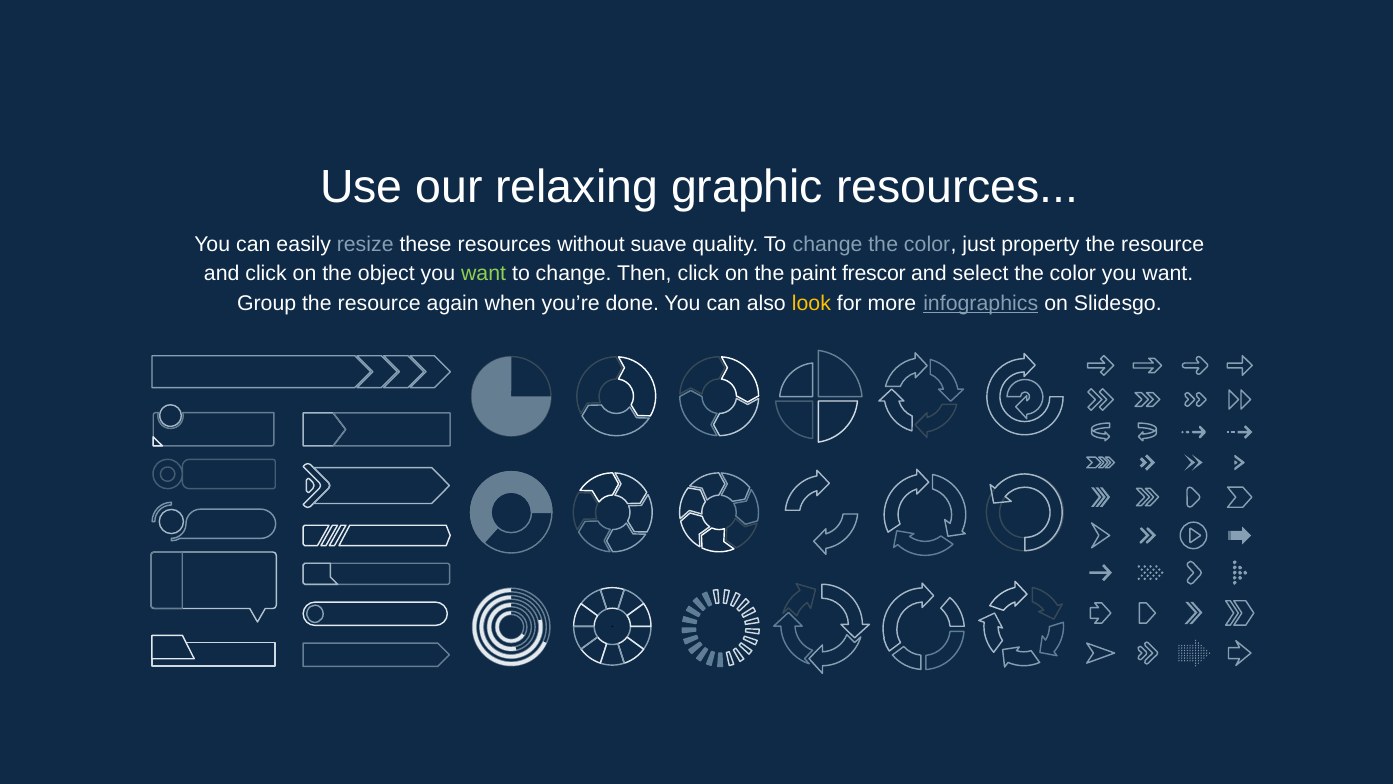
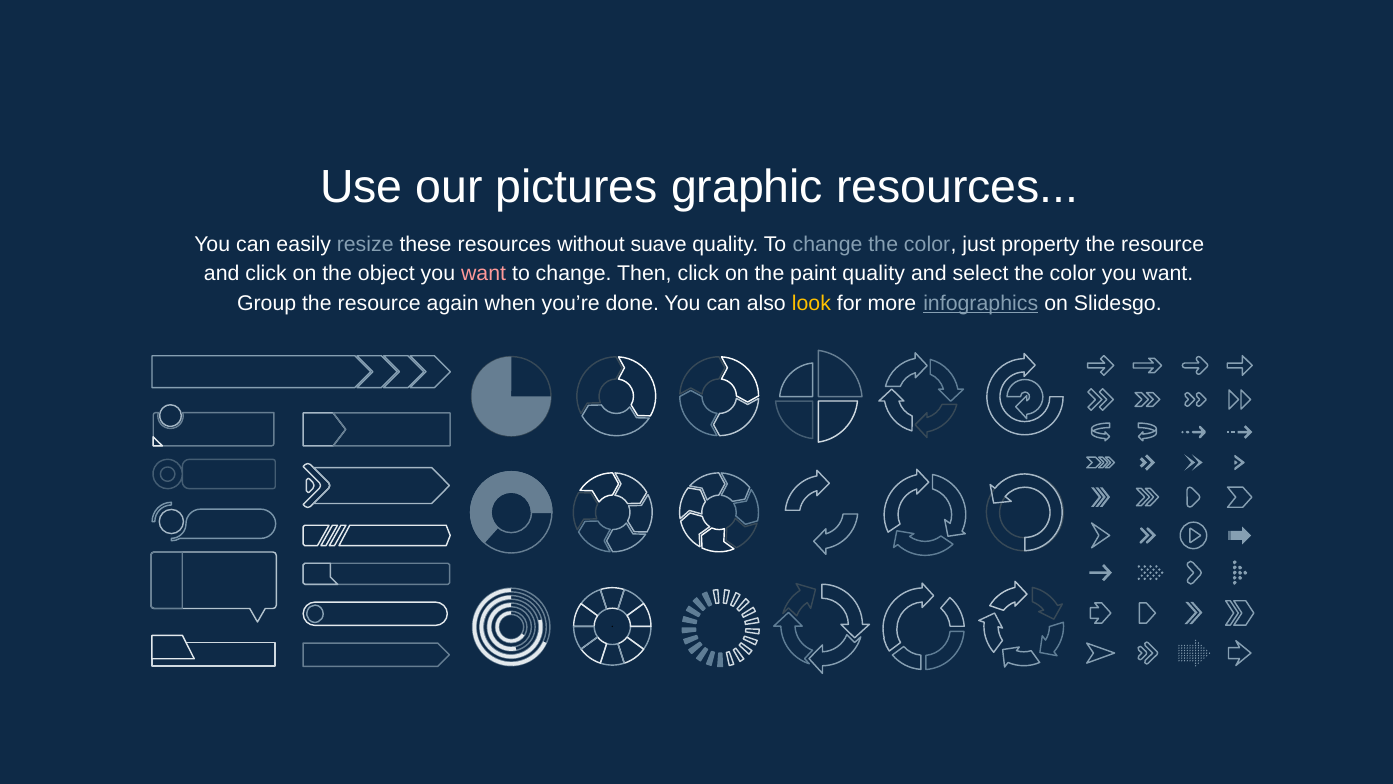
relaxing: relaxing -> pictures
want at (484, 274) colour: light green -> pink
paint frescor: frescor -> quality
